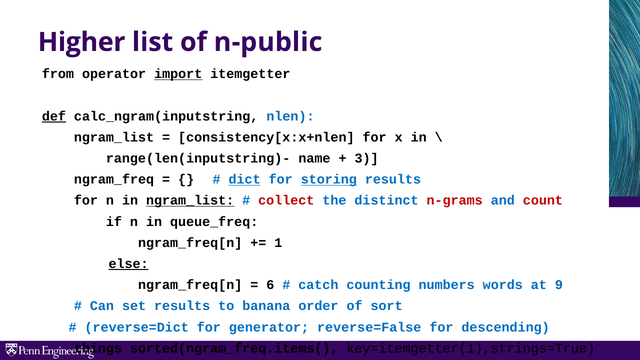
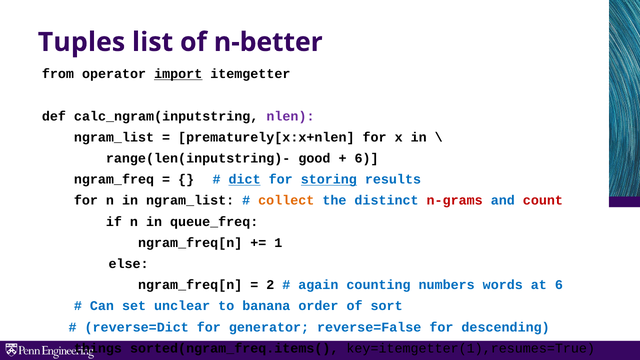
Higher: Higher -> Tuples
n-public: n-public -> n-better
def underline: present -> none
nlen colour: blue -> purple
consistency[x:x+nlen: consistency[x:x+nlen -> prematurely[x:x+nlen
name: name -> good
3 at (367, 158): 3 -> 6
ngram_list at (190, 201) underline: present -> none
collect colour: red -> orange
else underline: present -> none
6: 6 -> 2
catch: catch -> again
at 9: 9 -> 6
set results: results -> unclear
key=itemgetter(1),strings=True: key=itemgetter(1),strings=True -> key=itemgetter(1),resumes=True
